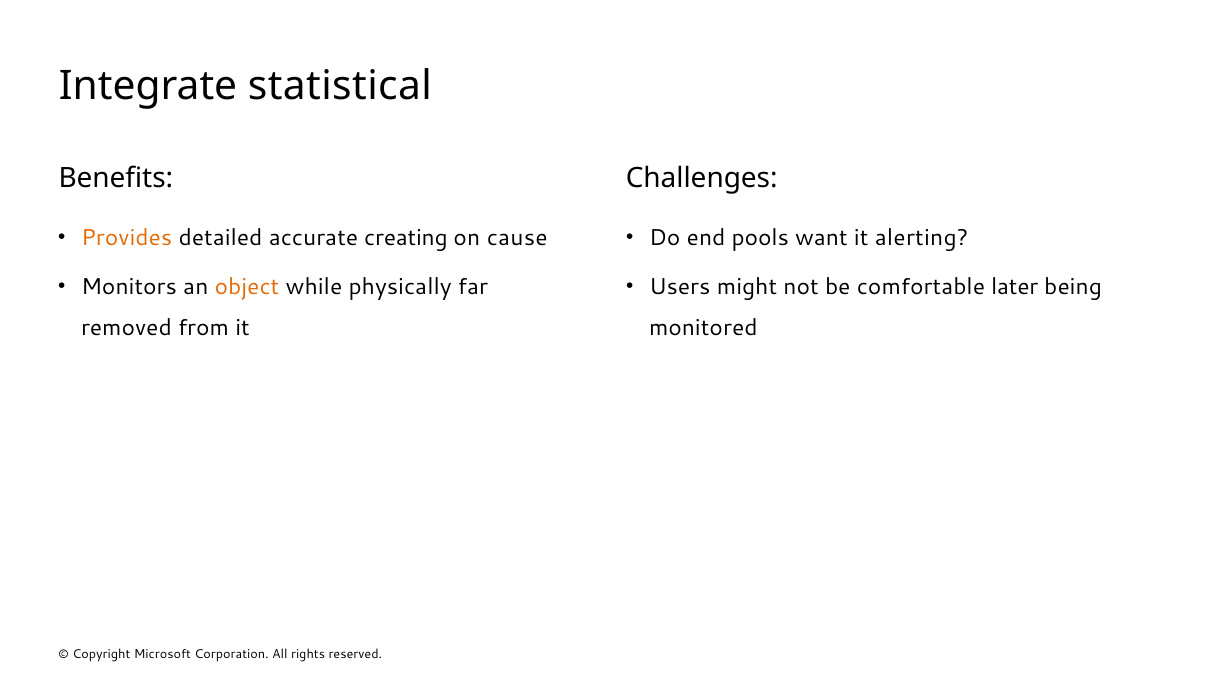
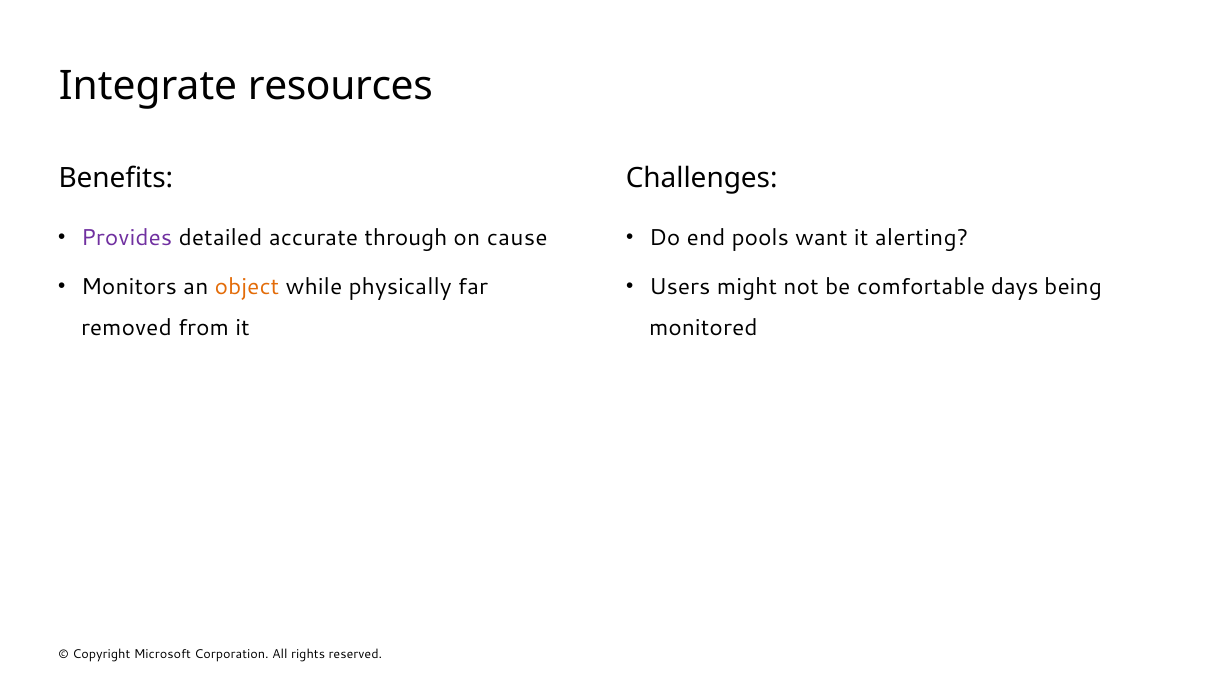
statistical: statistical -> resources
Provides colour: orange -> purple
creating: creating -> through
later: later -> days
